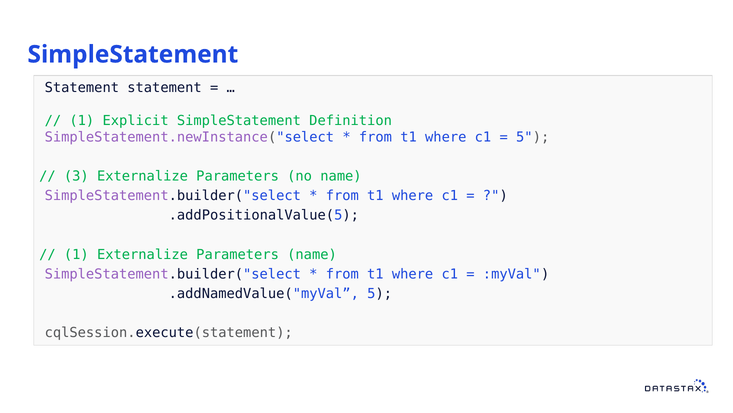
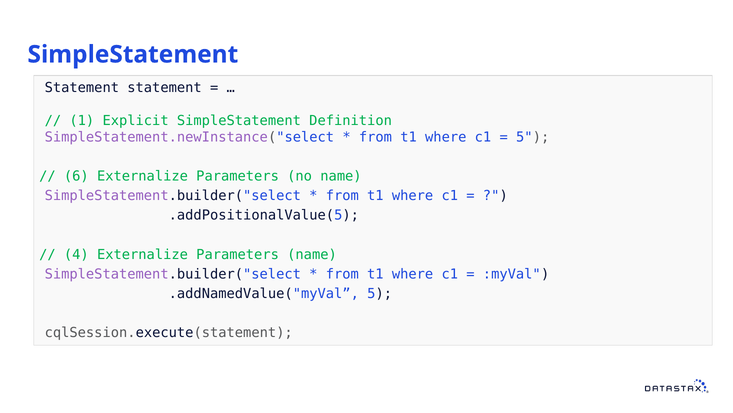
3: 3 -> 6
1 at (76, 254): 1 -> 4
